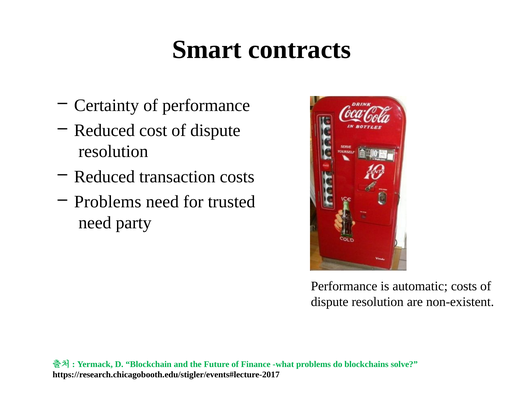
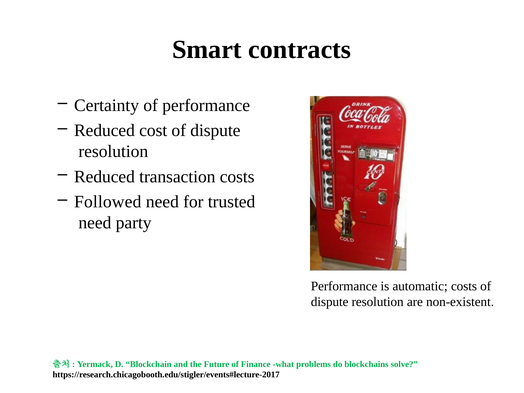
Problems at (108, 202): Problems -> Followed
